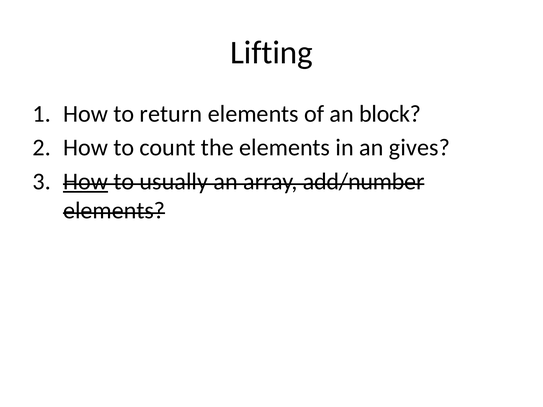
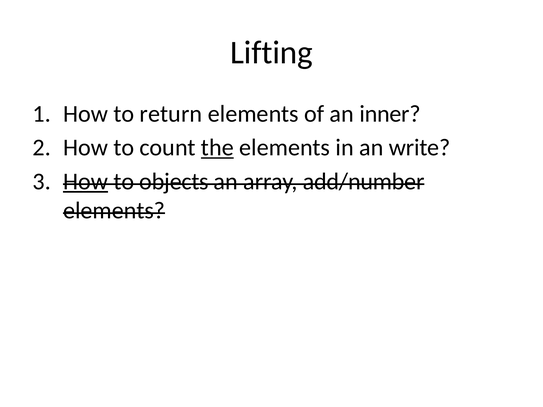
block: block -> inner
the underline: none -> present
gives: gives -> write
usually: usually -> objects
